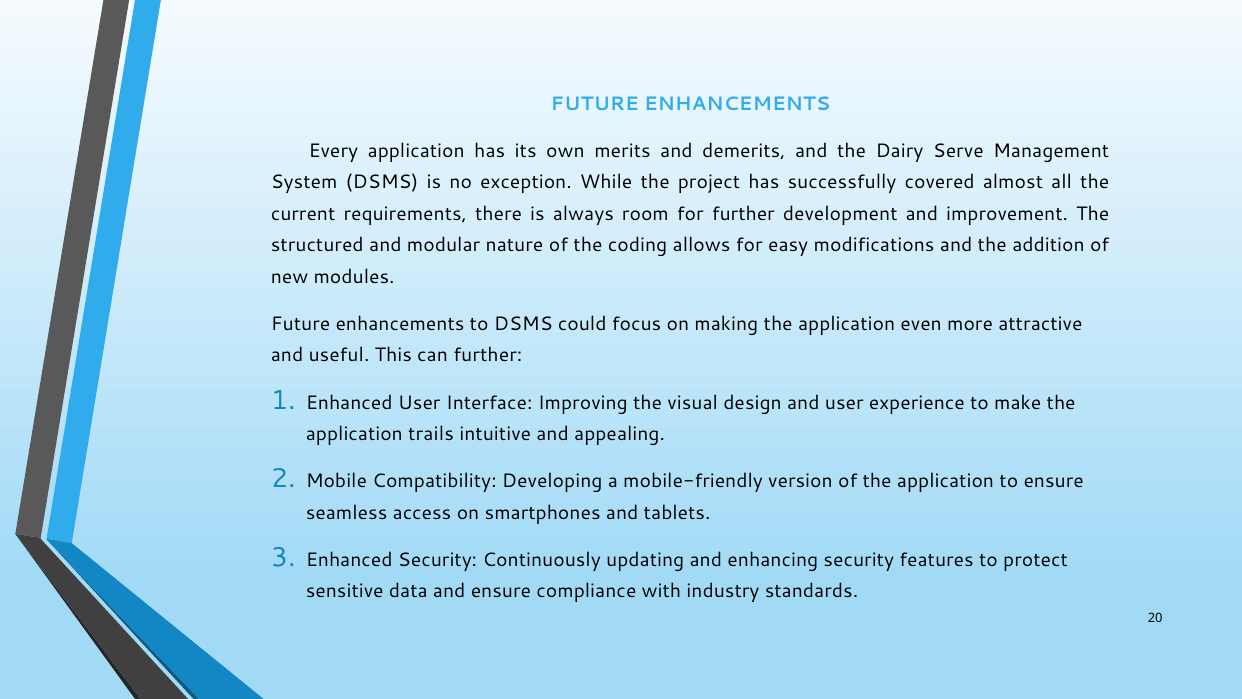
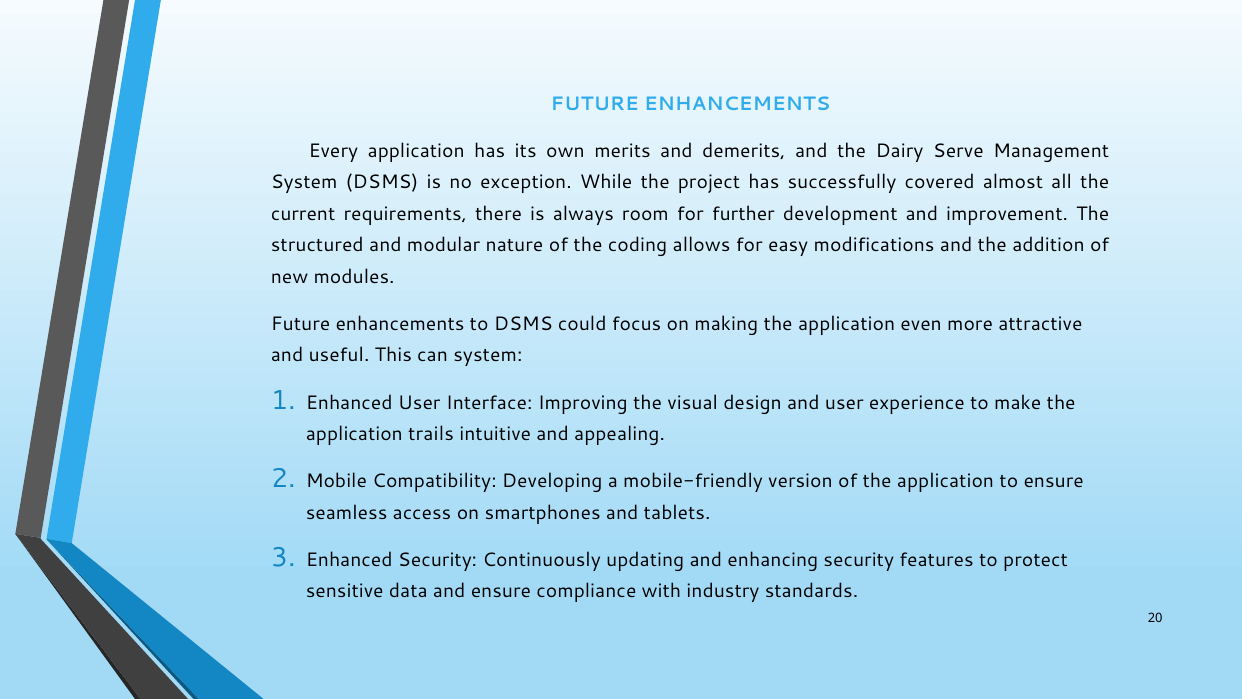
can further: further -> system
